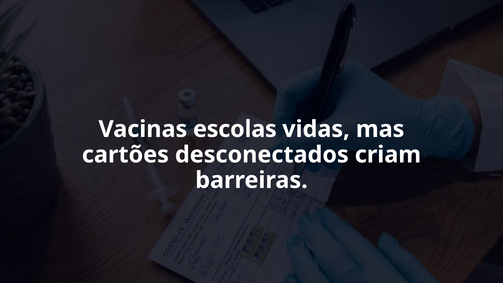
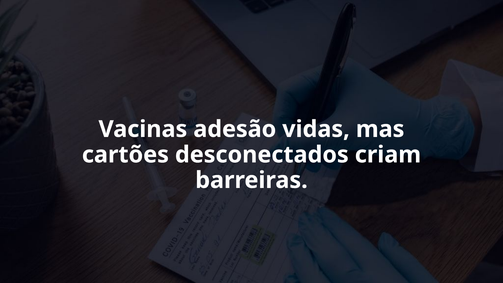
escolas: escolas -> adesão
